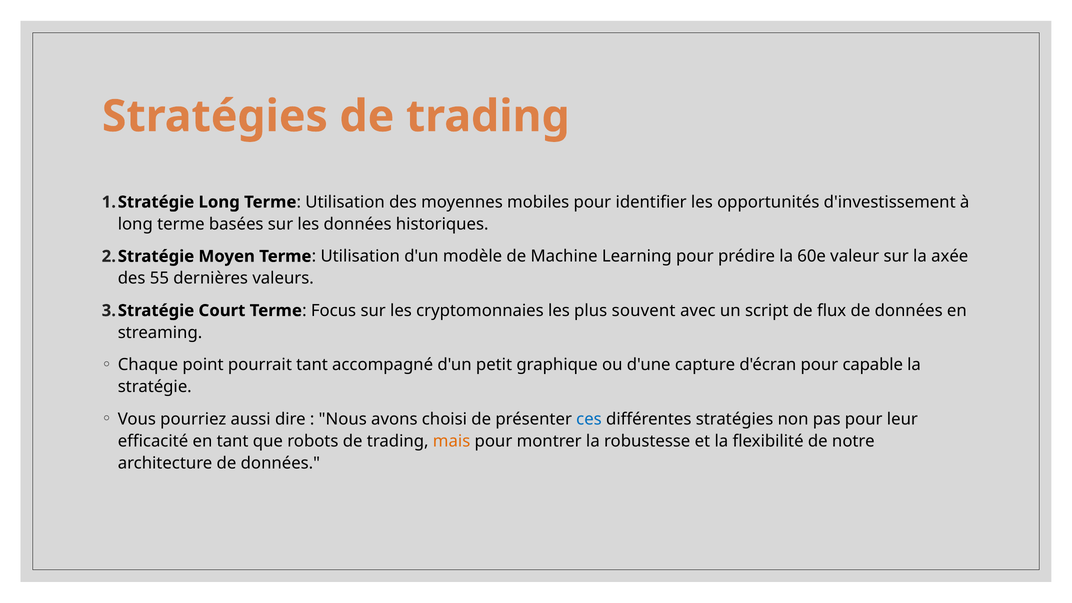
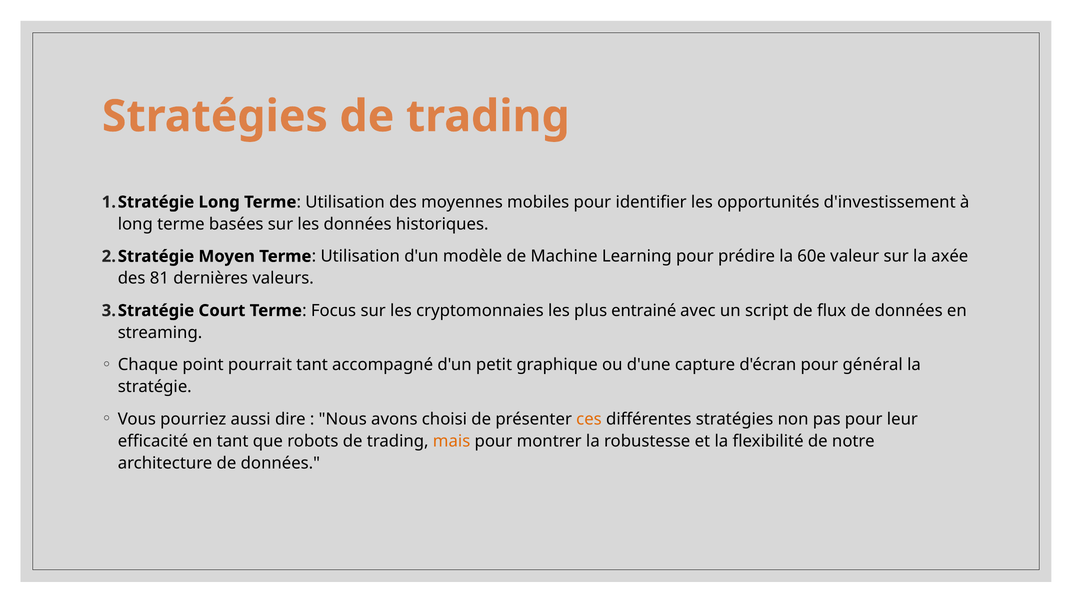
55: 55 -> 81
souvent: souvent -> entrainé
capable: capable -> général
ces colour: blue -> orange
